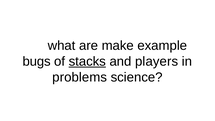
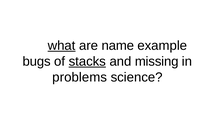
what underline: none -> present
make: make -> name
players: players -> missing
